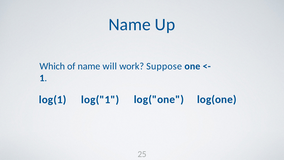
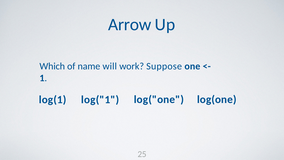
Name at (130, 25): Name -> Arrow
